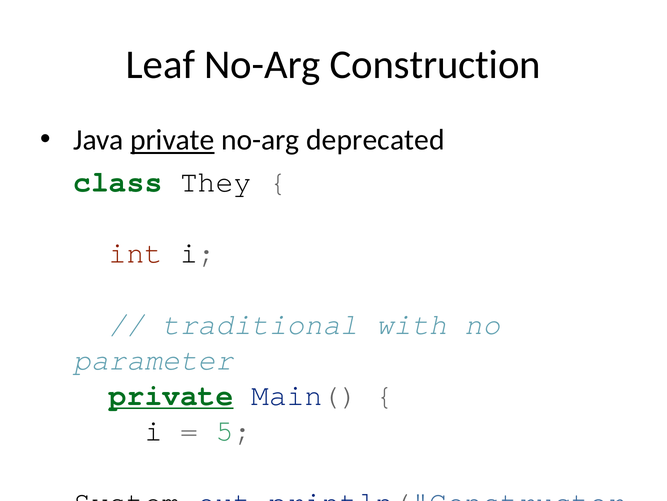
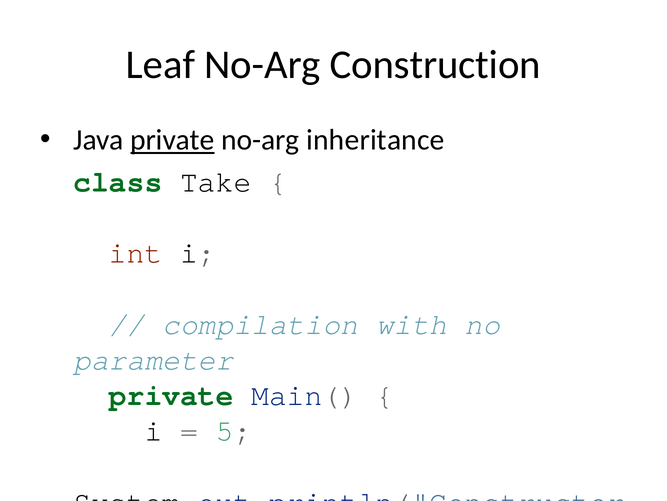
deprecated: deprecated -> inheritance
They: They -> Take
traditional: traditional -> compilation
private at (171, 395) underline: present -> none
